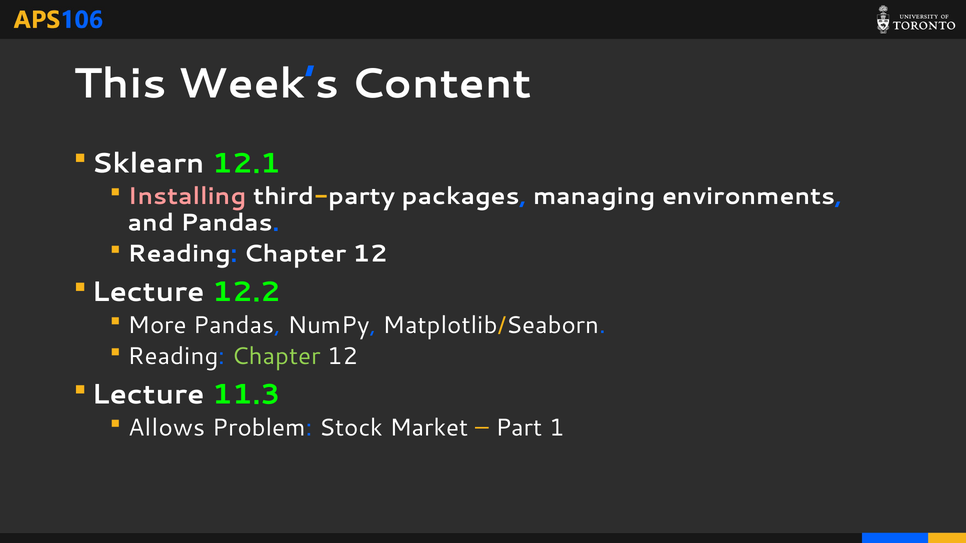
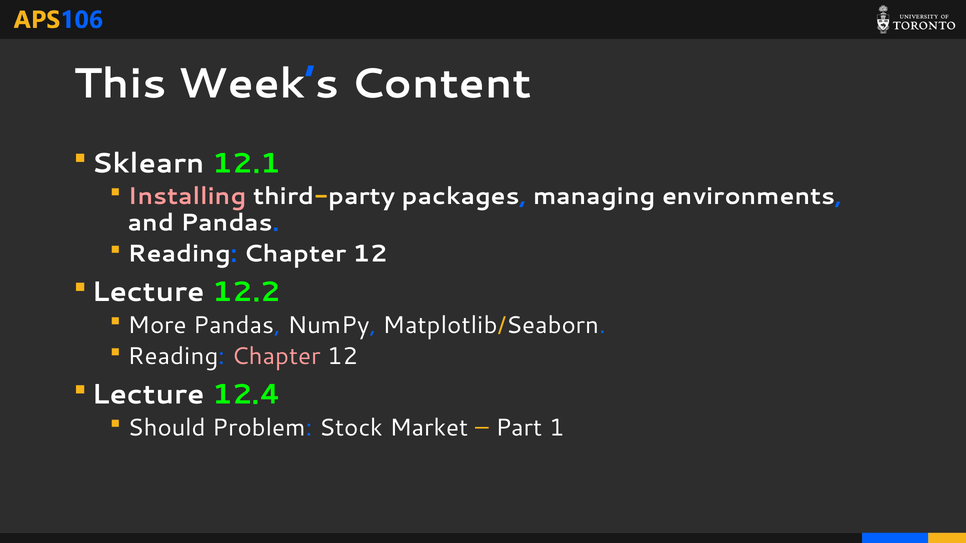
Chapter at (276, 356) colour: light green -> pink
11.3: 11.3 -> 12.4
Allows: Allows -> Should
